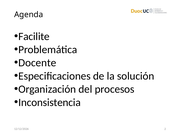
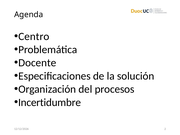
Facilite: Facilite -> Centro
Inconsistencia: Inconsistencia -> Incertidumbre
